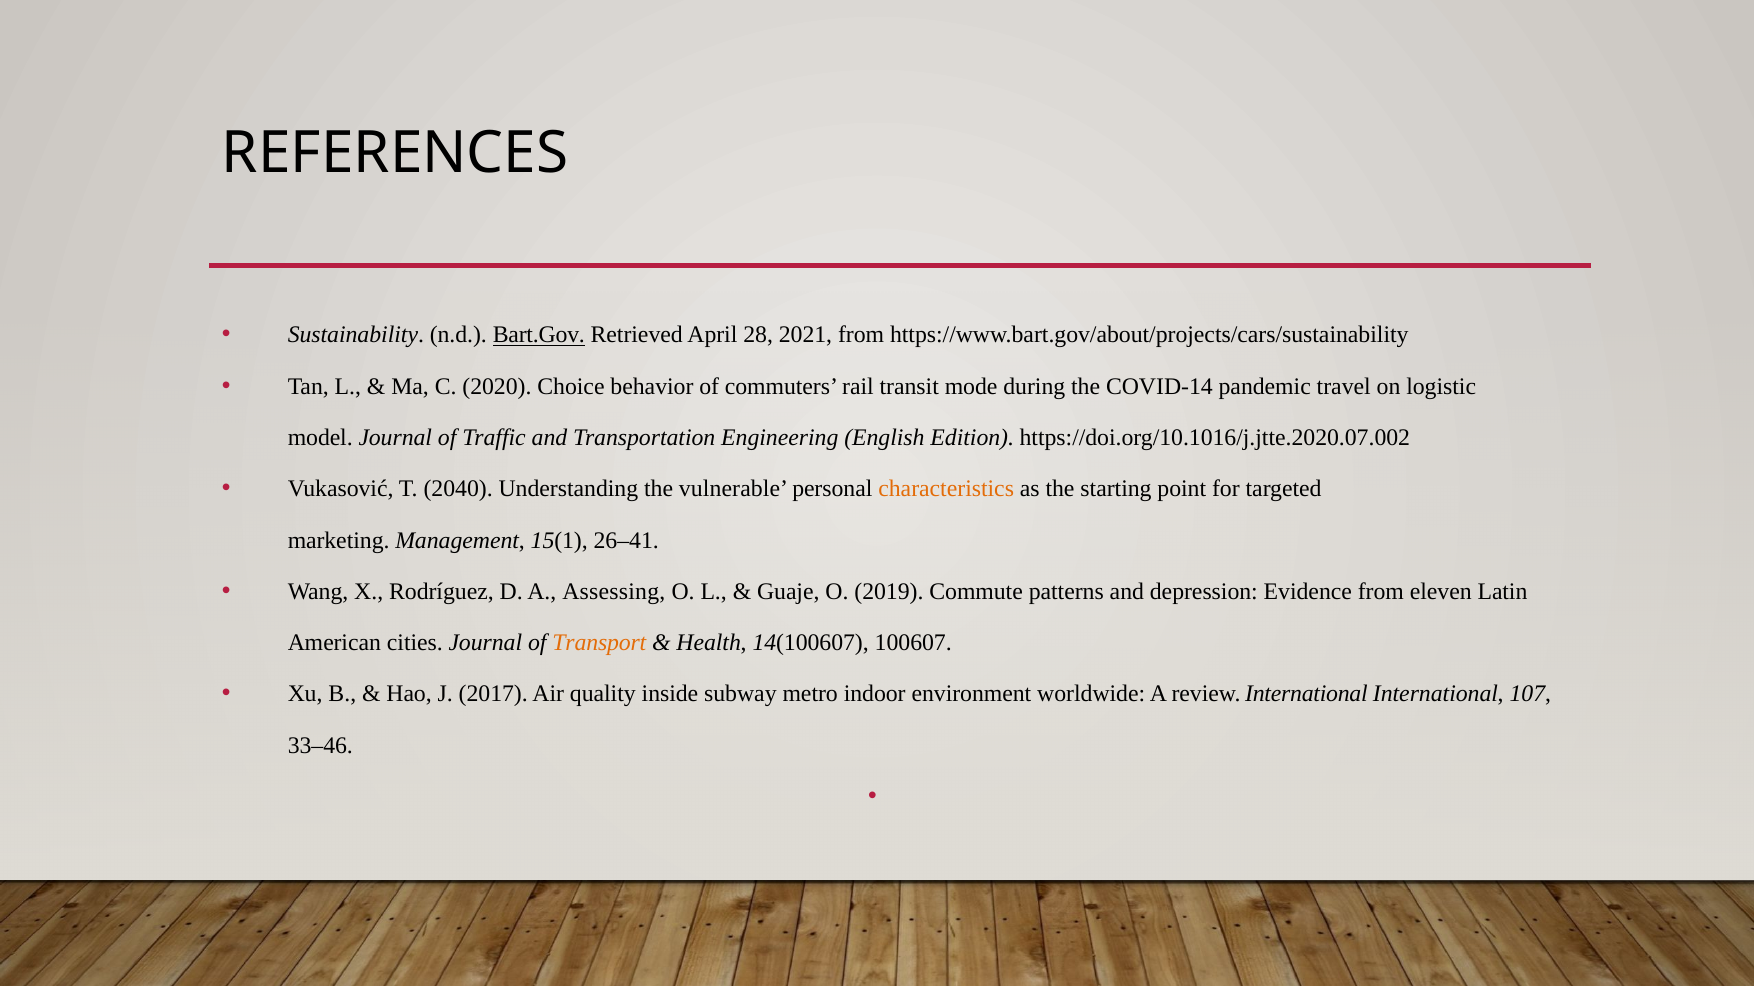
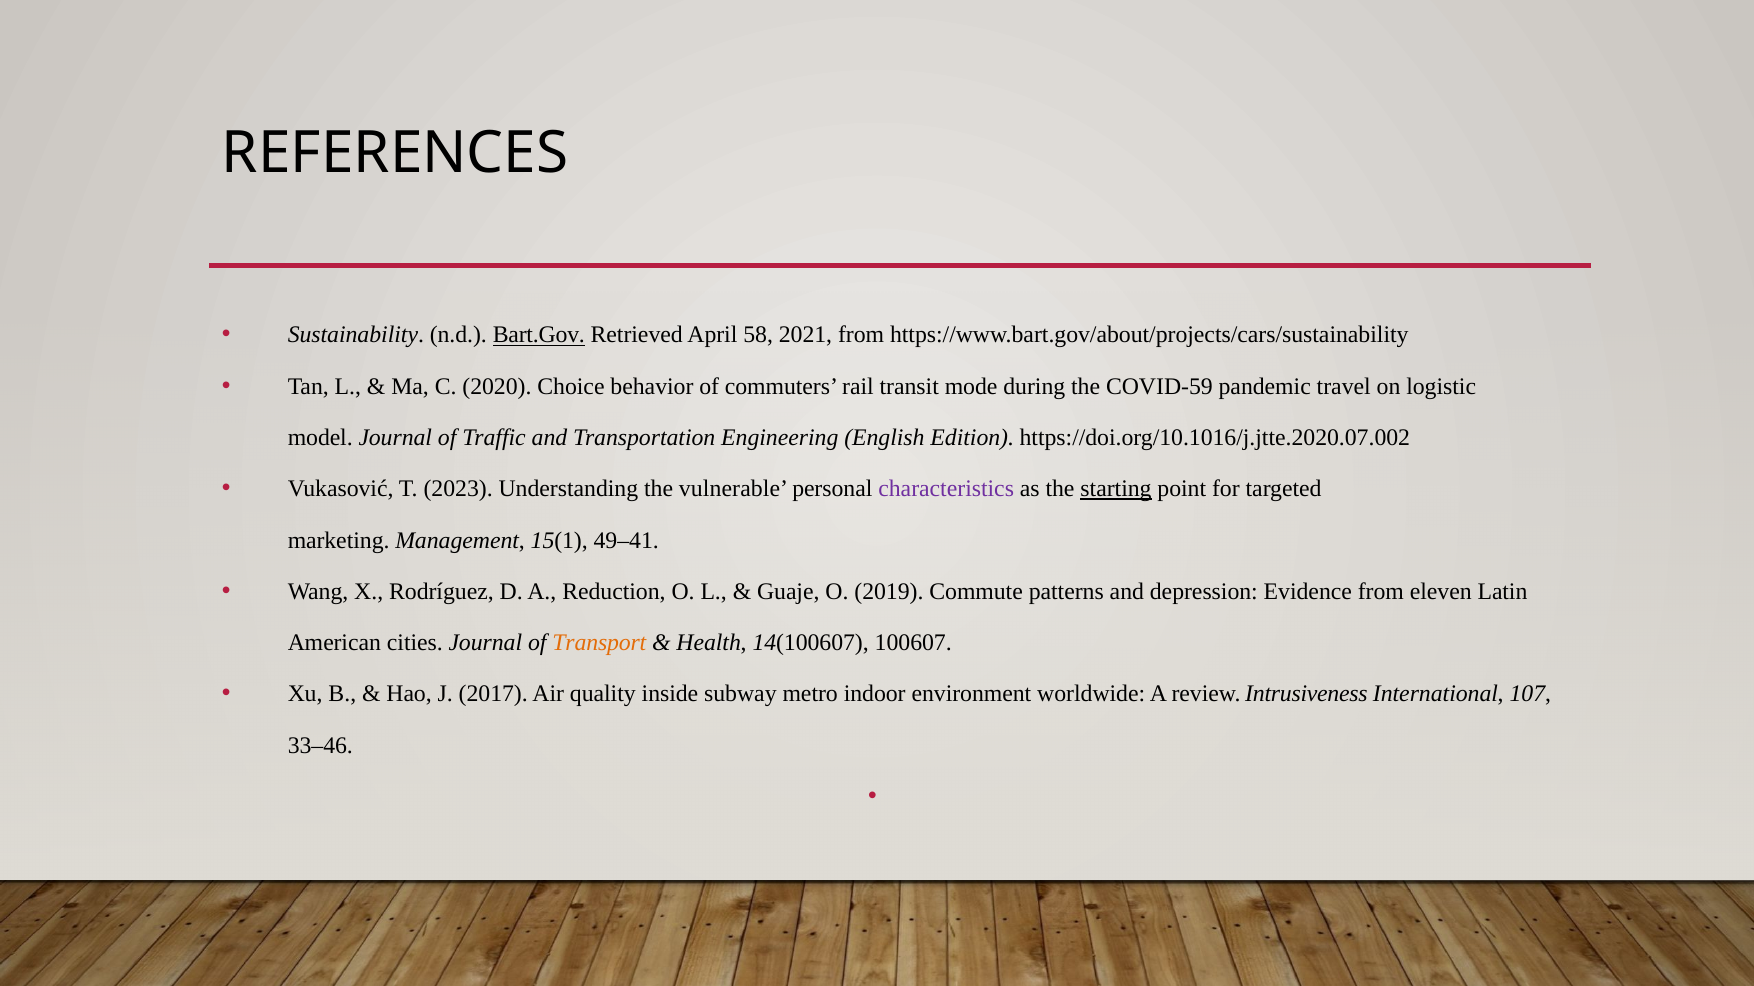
28: 28 -> 58
COVID-14: COVID-14 -> COVID-59
2040: 2040 -> 2023
characteristics colour: orange -> purple
starting underline: none -> present
26–41: 26–41 -> 49–41
Assessing: Assessing -> Reduction
review International: International -> Intrusiveness
